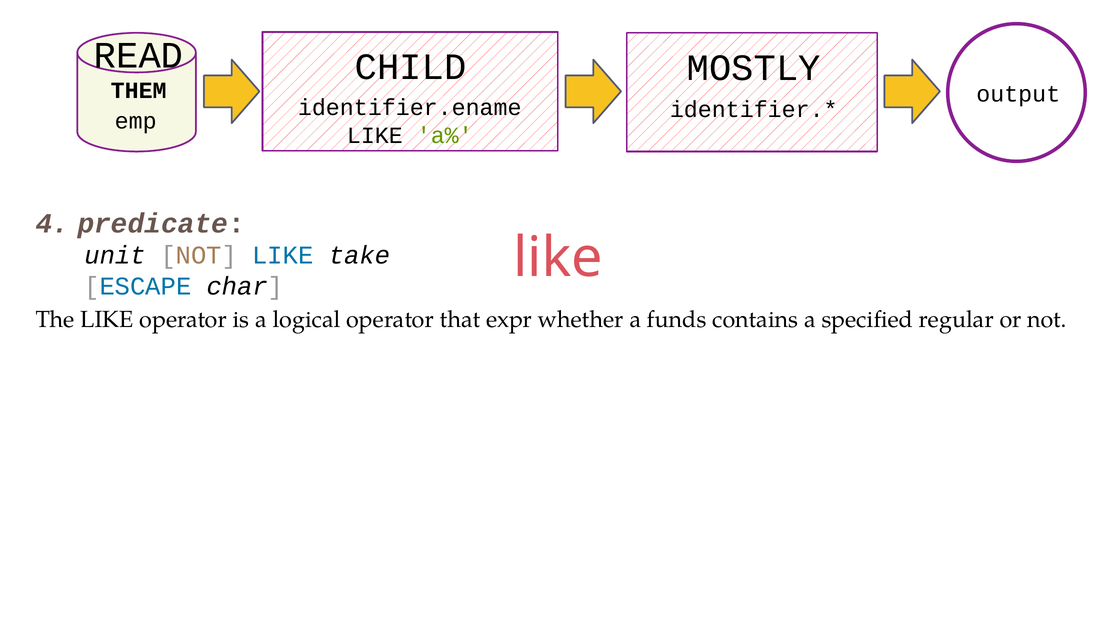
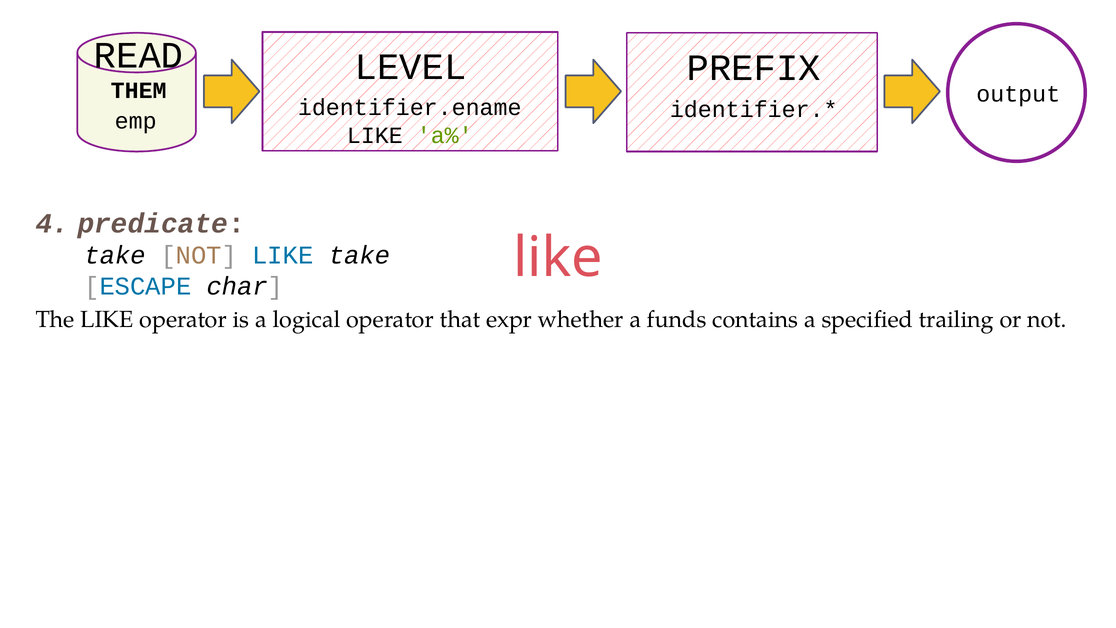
CHILD: CHILD -> LEVEL
MOSTLY: MOSTLY -> PREFIX
unit at (115, 255): unit -> take
regular: regular -> trailing
